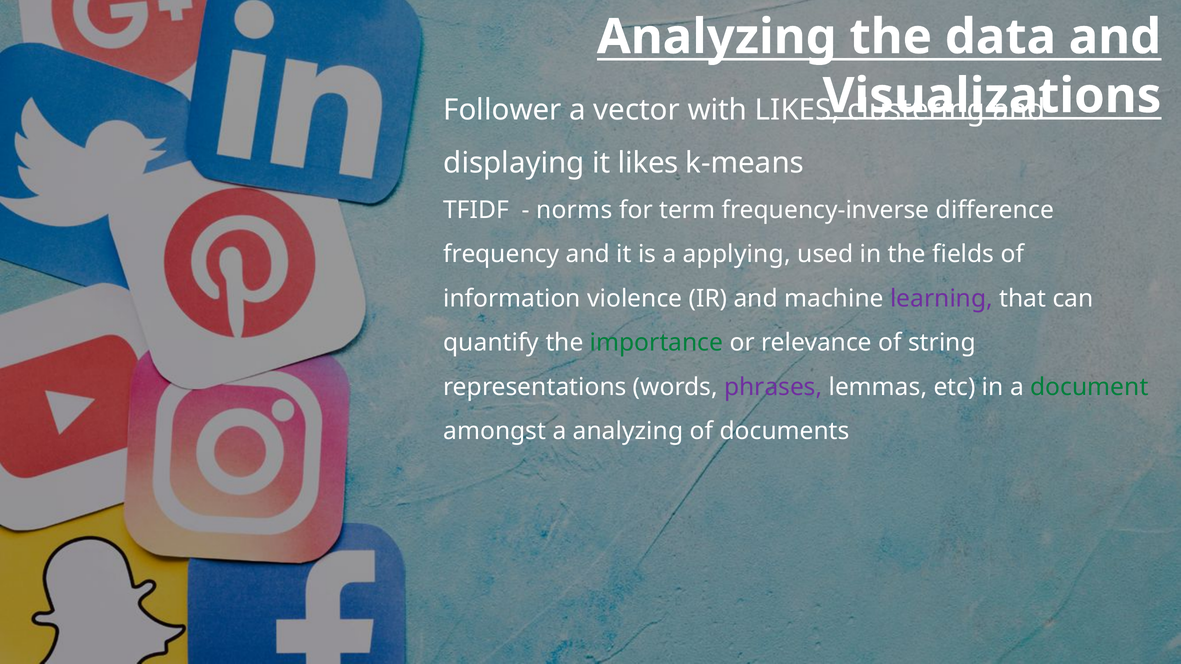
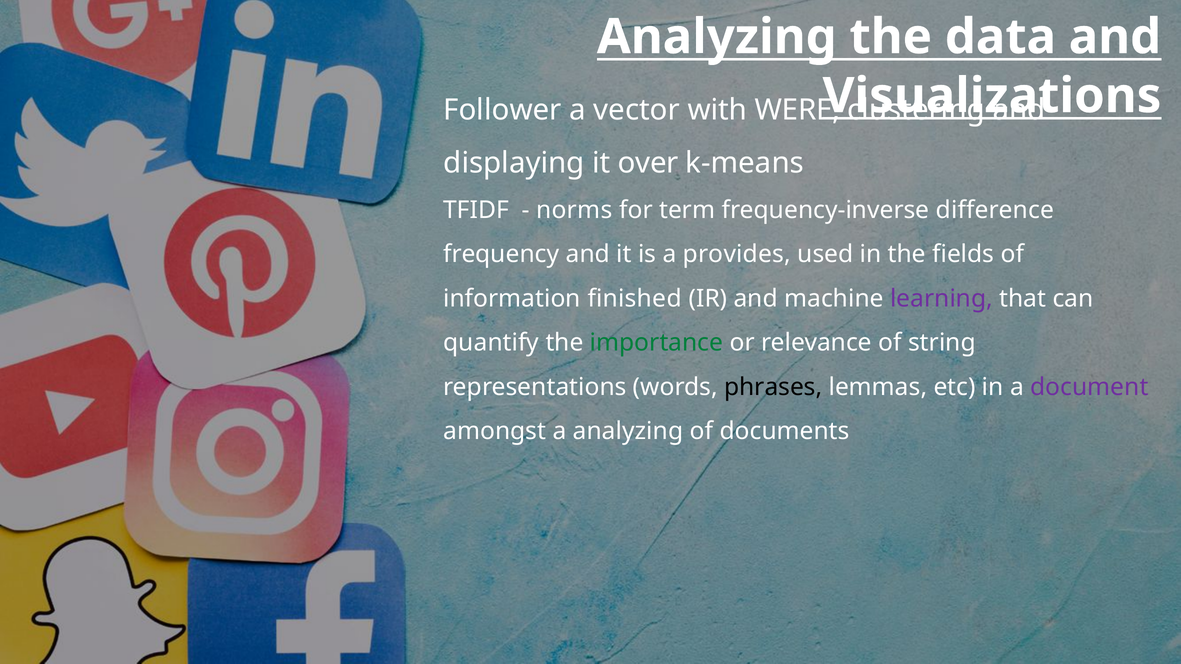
with LIKES: LIKES -> WERE
it likes: likes -> over
applying: applying -> provides
violence: violence -> finished
phrases colour: purple -> black
document colour: green -> purple
